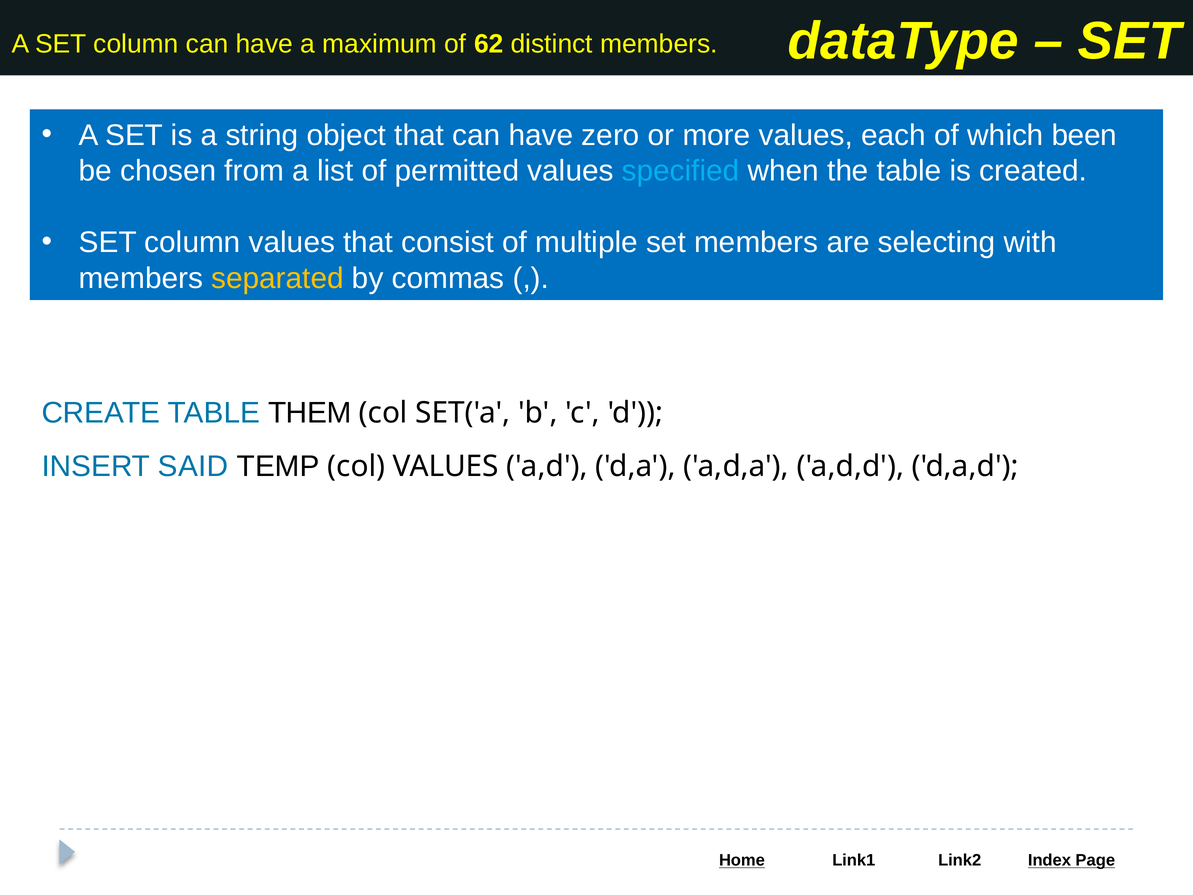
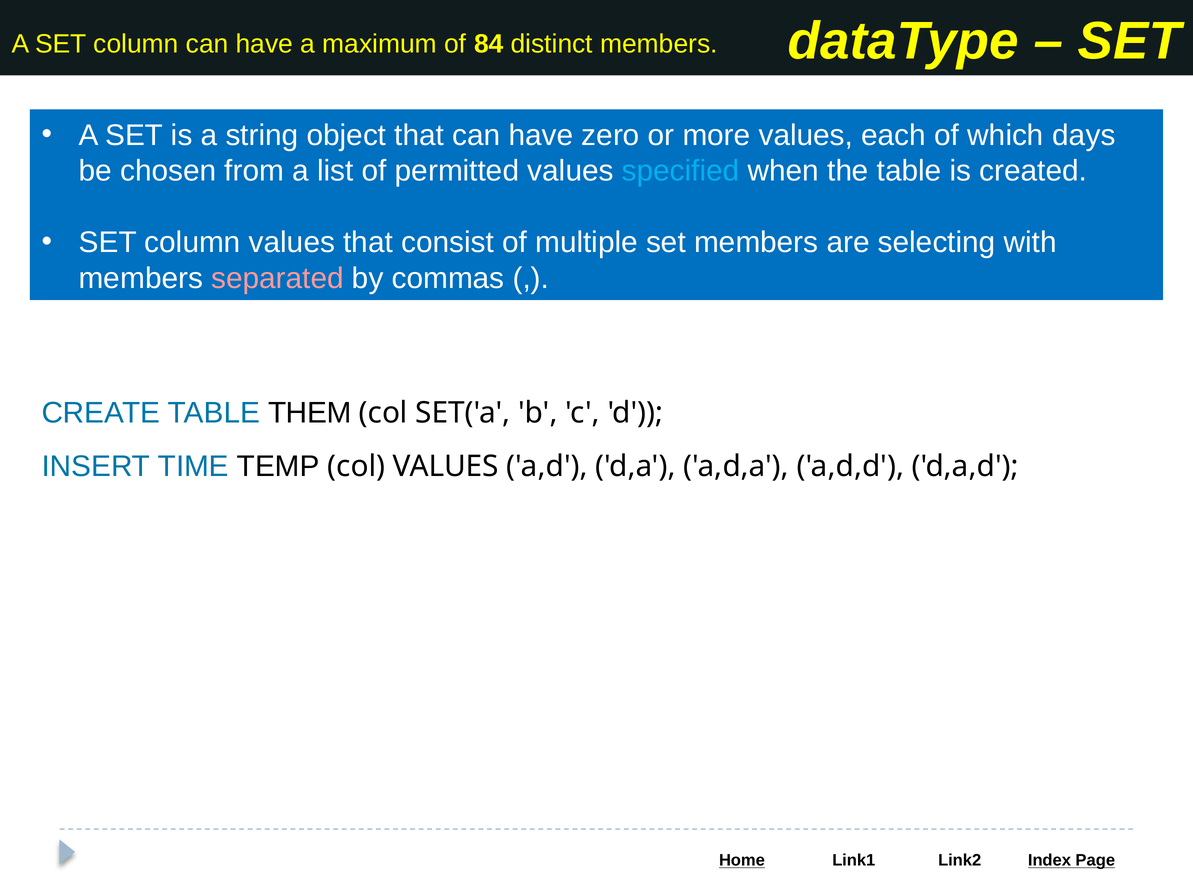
62: 62 -> 84
been: been -> days
separated colour: yellow -> pink
SAID: SAID -> TIME
